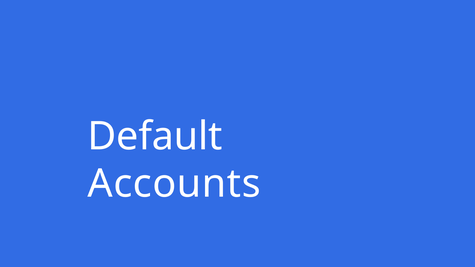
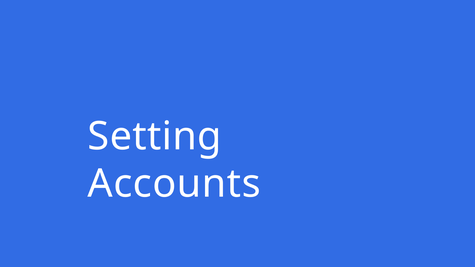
Default: Default -> Setting
